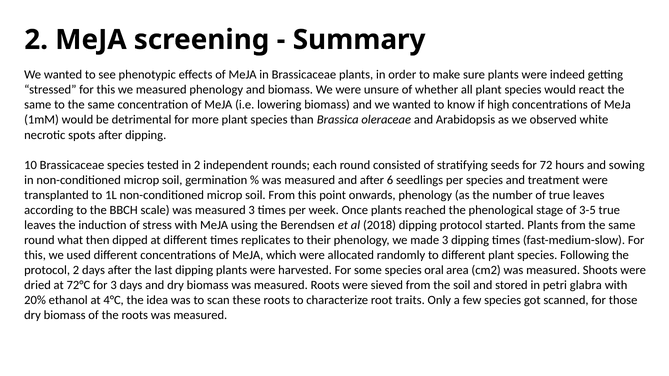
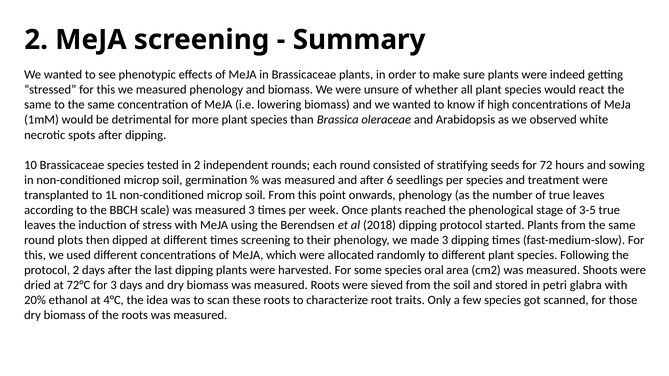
what: what -> plots
times replicates: replicates -> screening
